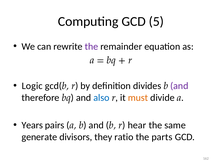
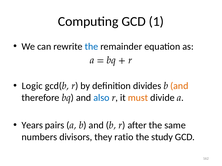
5: 5 -> 1
the at (91, 47) colour: purple -> blue
and at (179, 86) colour: purple -> orange
hear: hear -> after
generate: generate -> numbers
parts: parts -> study
